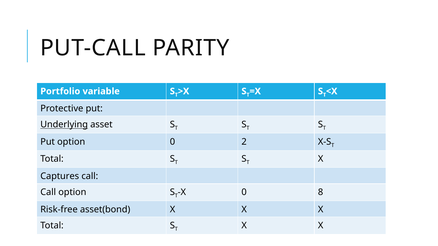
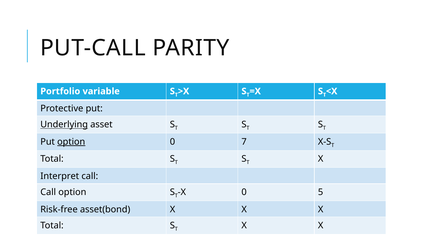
option at (71, 142) underline: none -> present
2: 2 -> 7
Captures: Captures -> Interpret
8: 8 -> 5
